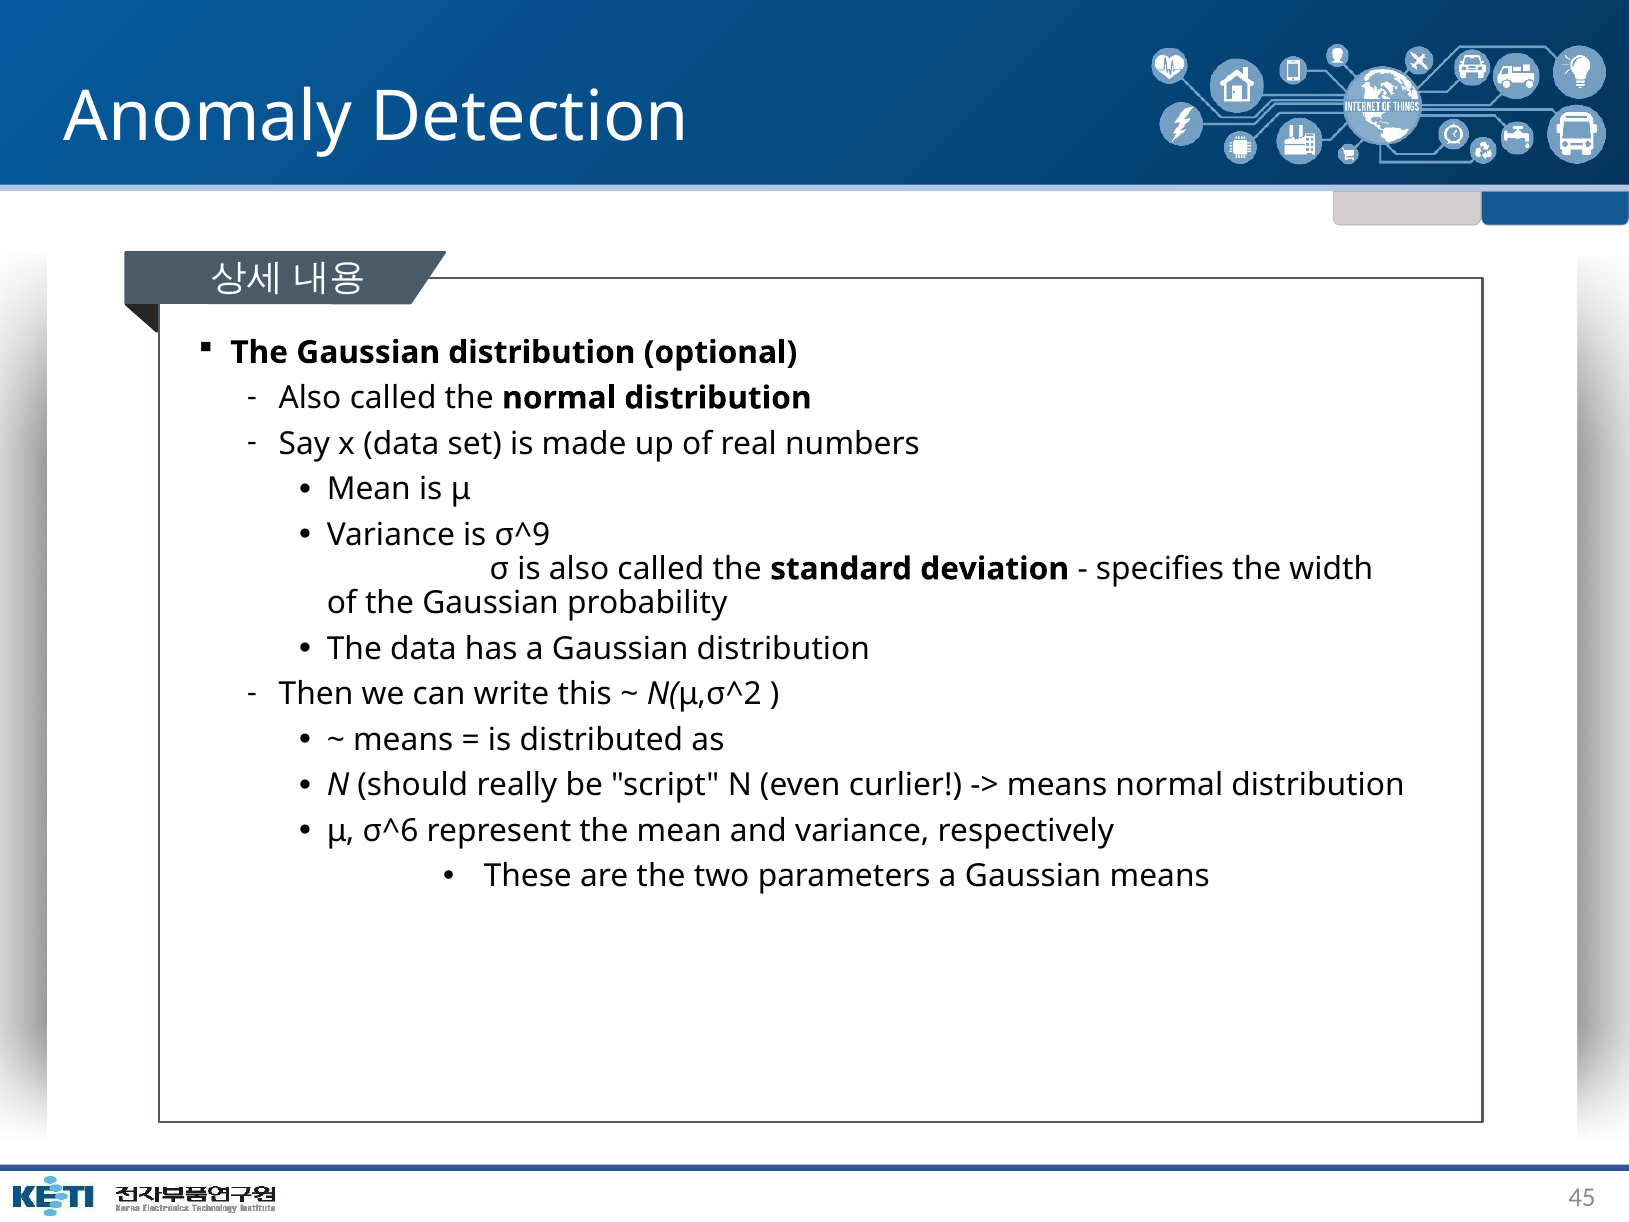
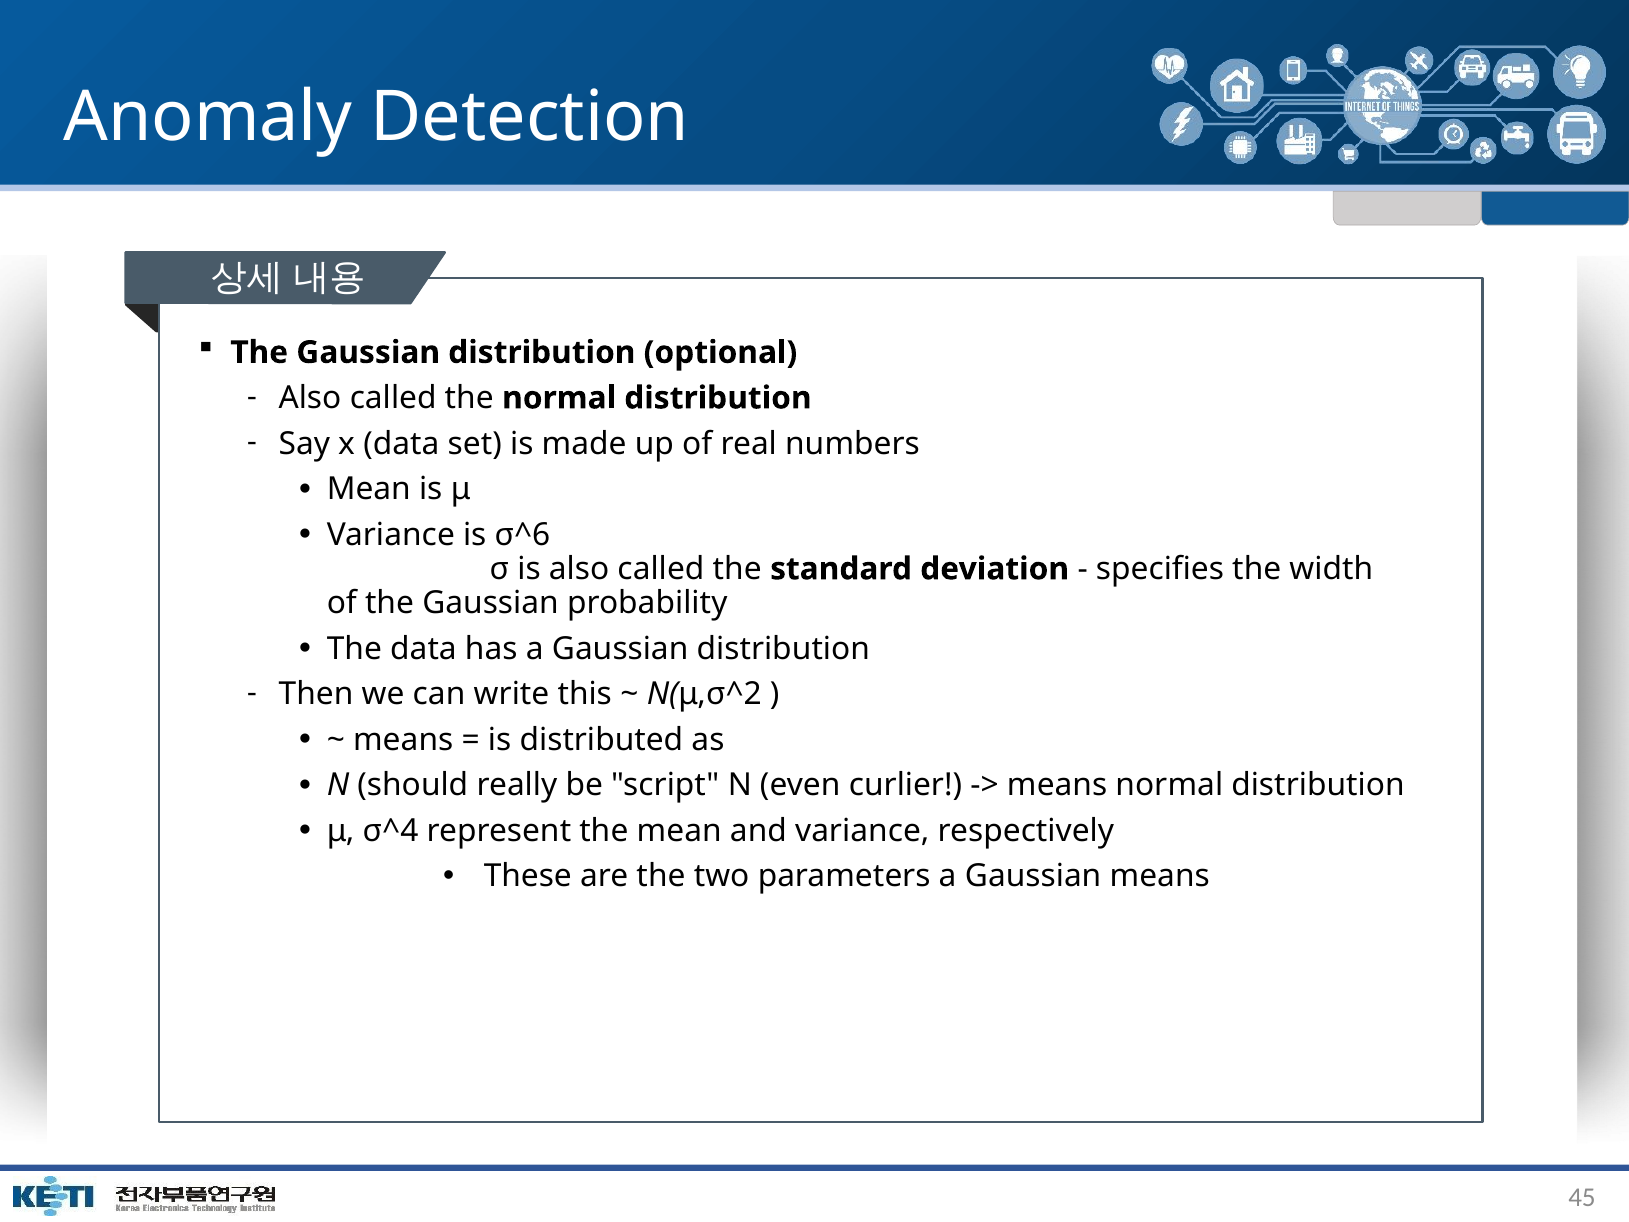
σ^9: σ^9 -> σ^6
σ^6: σ^6 -> σ^4
